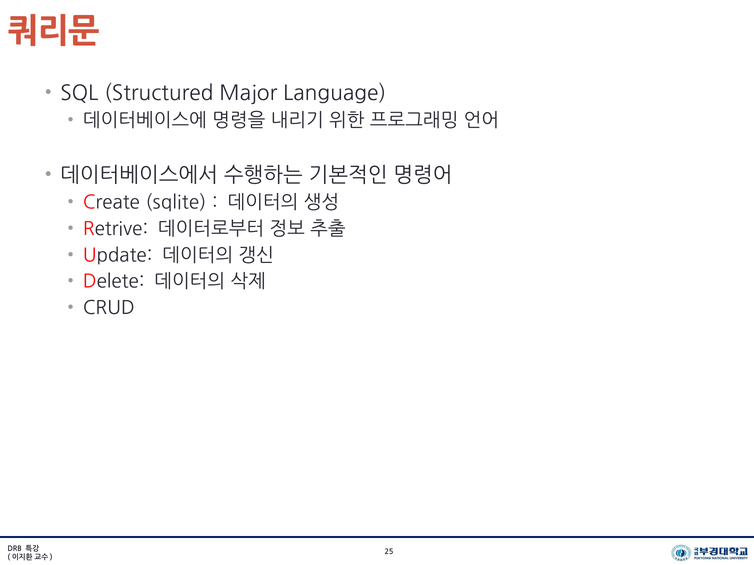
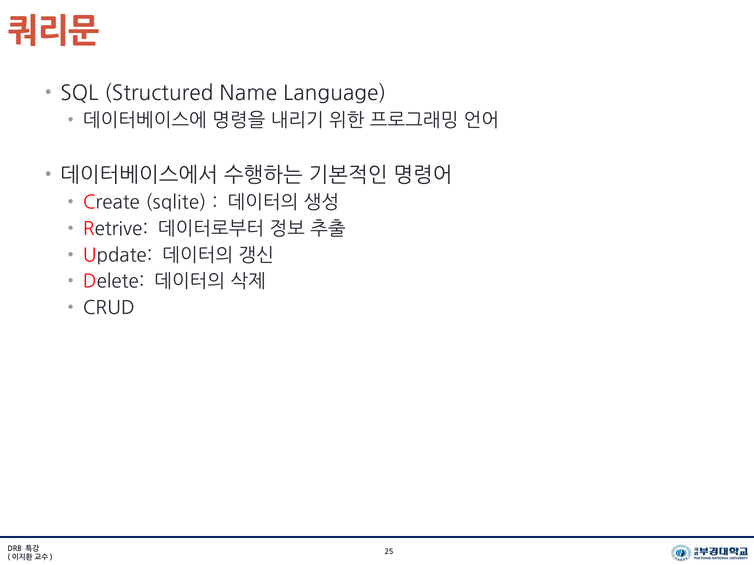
Major: Major -> Name
